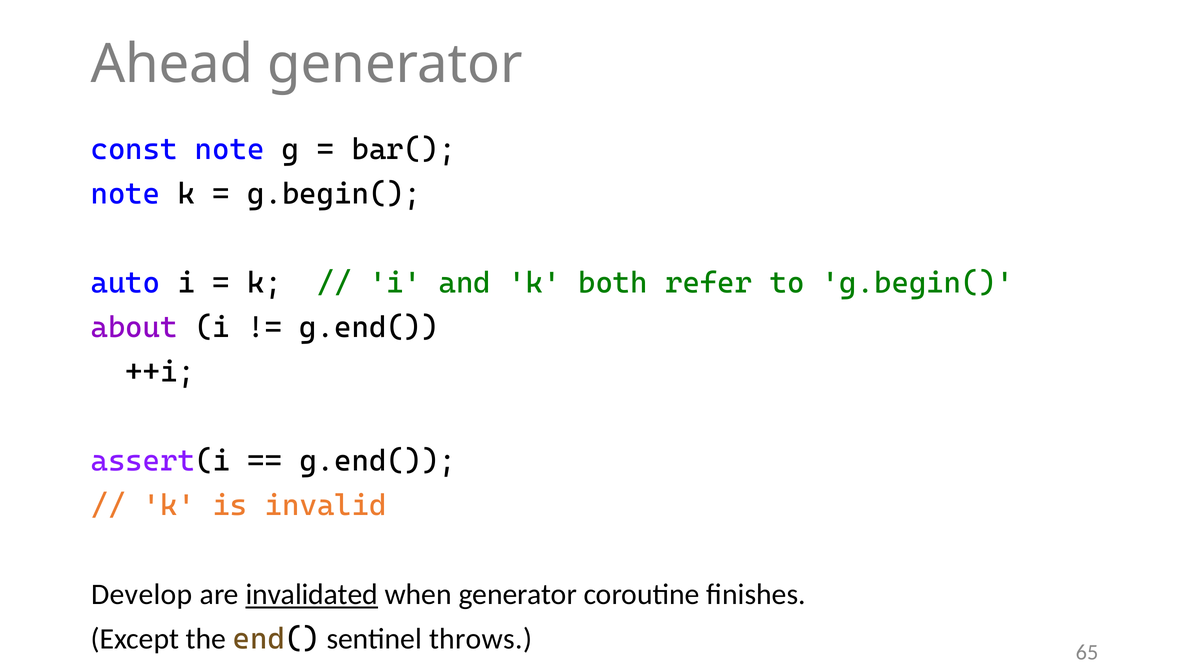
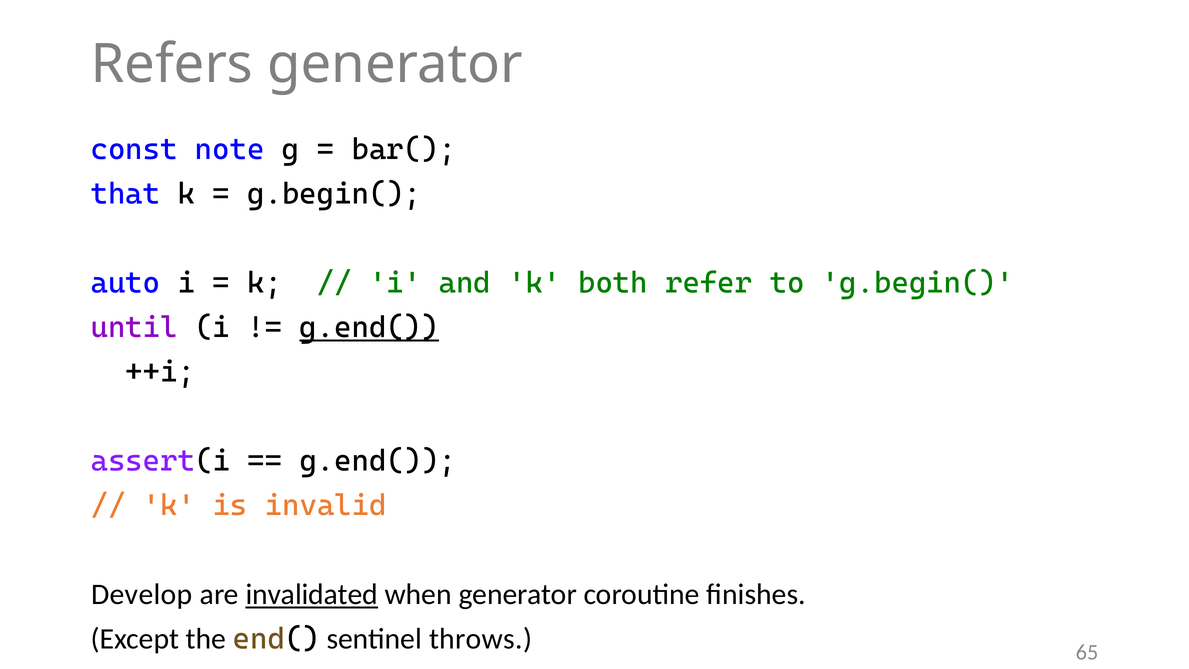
Ahead: Ahead -> Refers
note at (125, 194): note -> that
about: about -> until
g.end( at (369, 328) underline: none -> present
